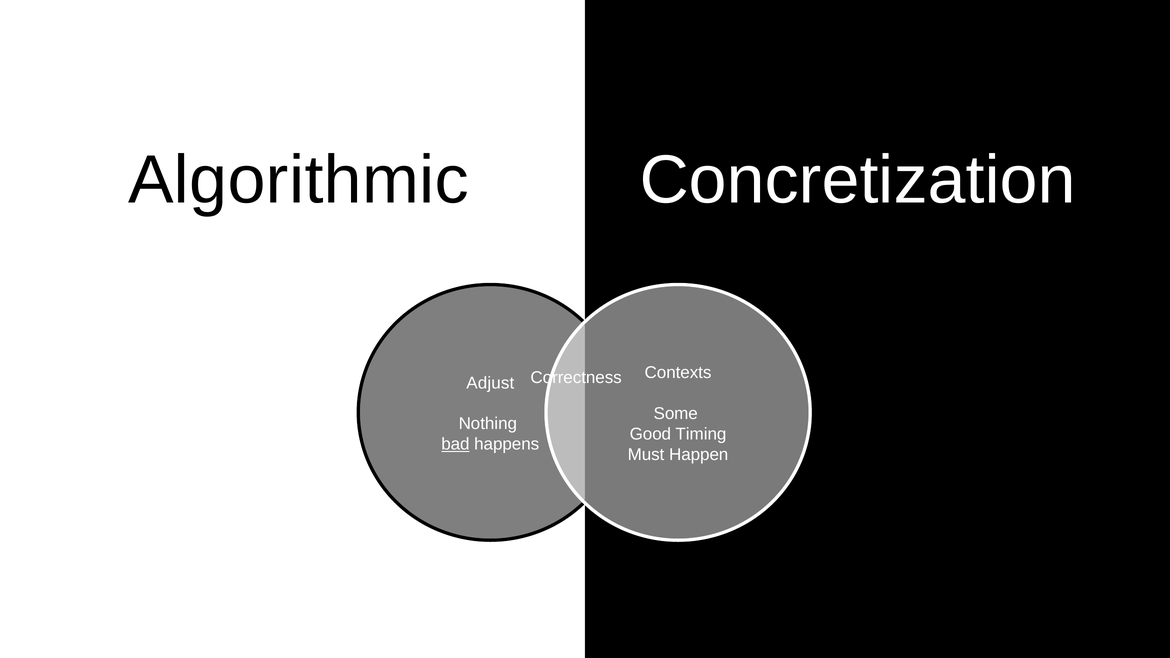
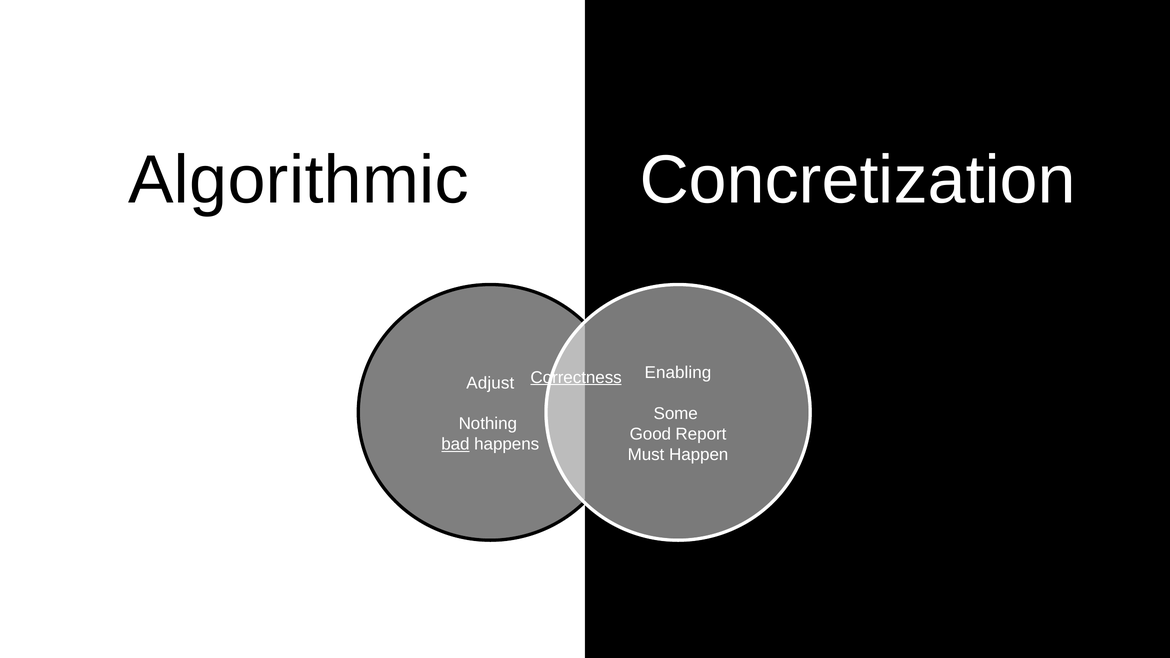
Contexts: Contexts -> Enabling
Correctness underline: none -> present
Good Timing: Timing -> Report
